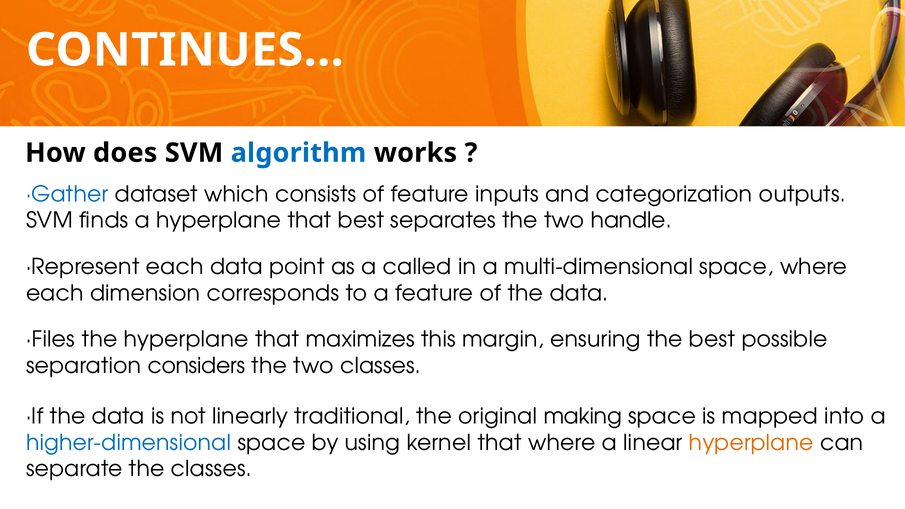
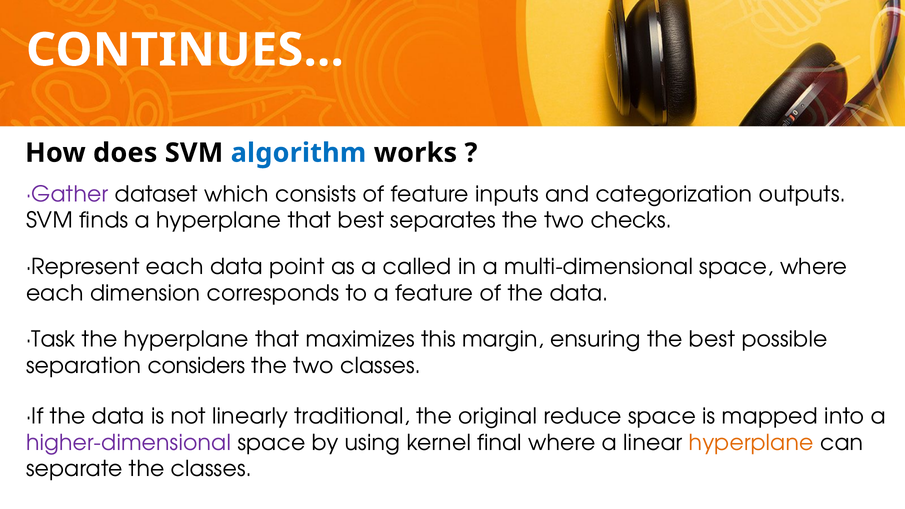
·Gather colour: blue -> purple
handle: handle -> checks
·Files: ·Files -> ·Task
making: making -> reduce
higher-dimensional colour: blue -> purple
kernel that: that -> final
